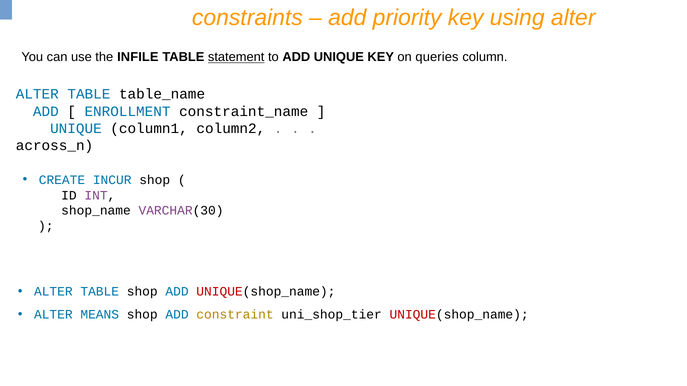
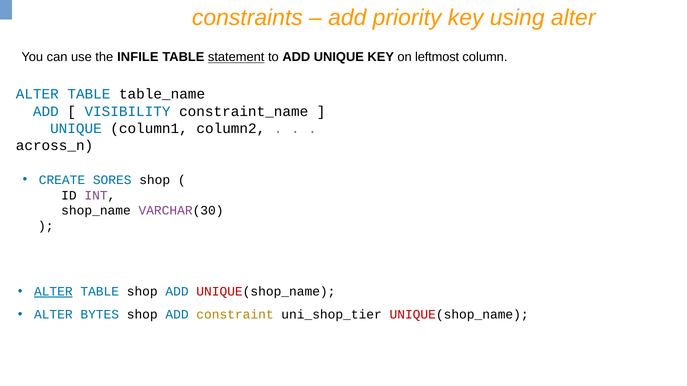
queries: queries -> leftmost
ENROLLMENT: ENROLLMENT -> VISIBILITY
INCUR: INCUR -> SORES
ALTER at (53, 292) underline: none -> present
MEANS: MEANS -> BYTES
